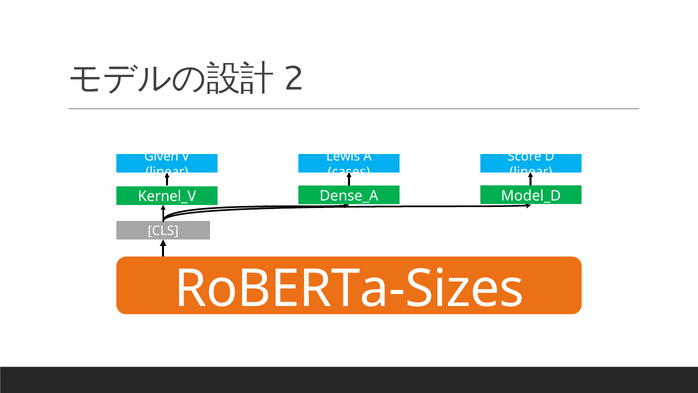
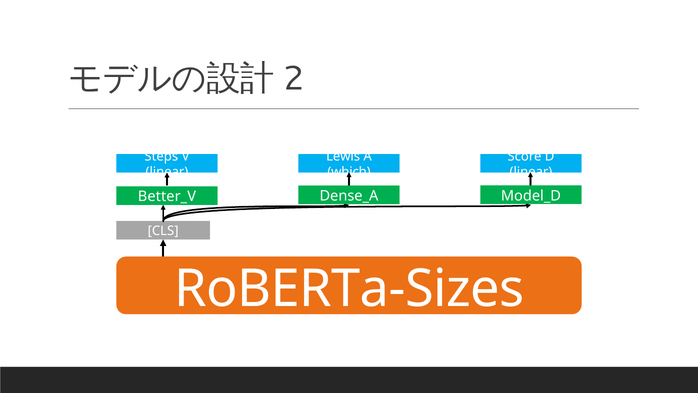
Given: Given -> Steps
cases: cases -> which
Kernel_V: Kernel_V -> Better_V
